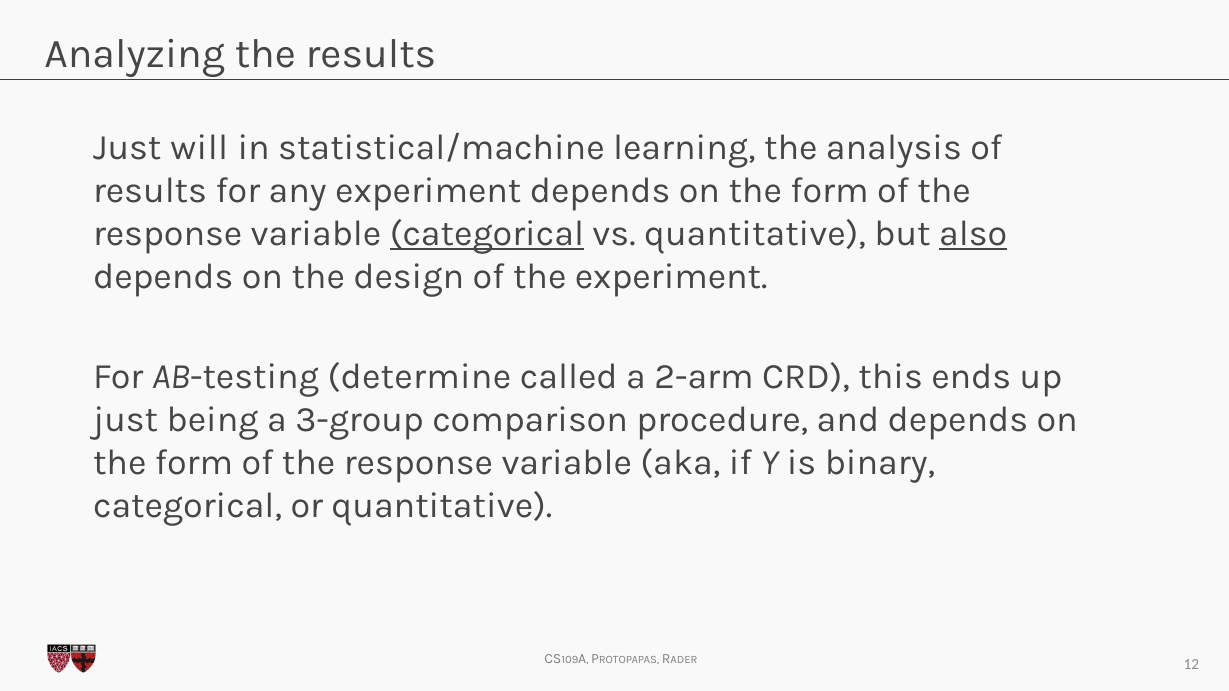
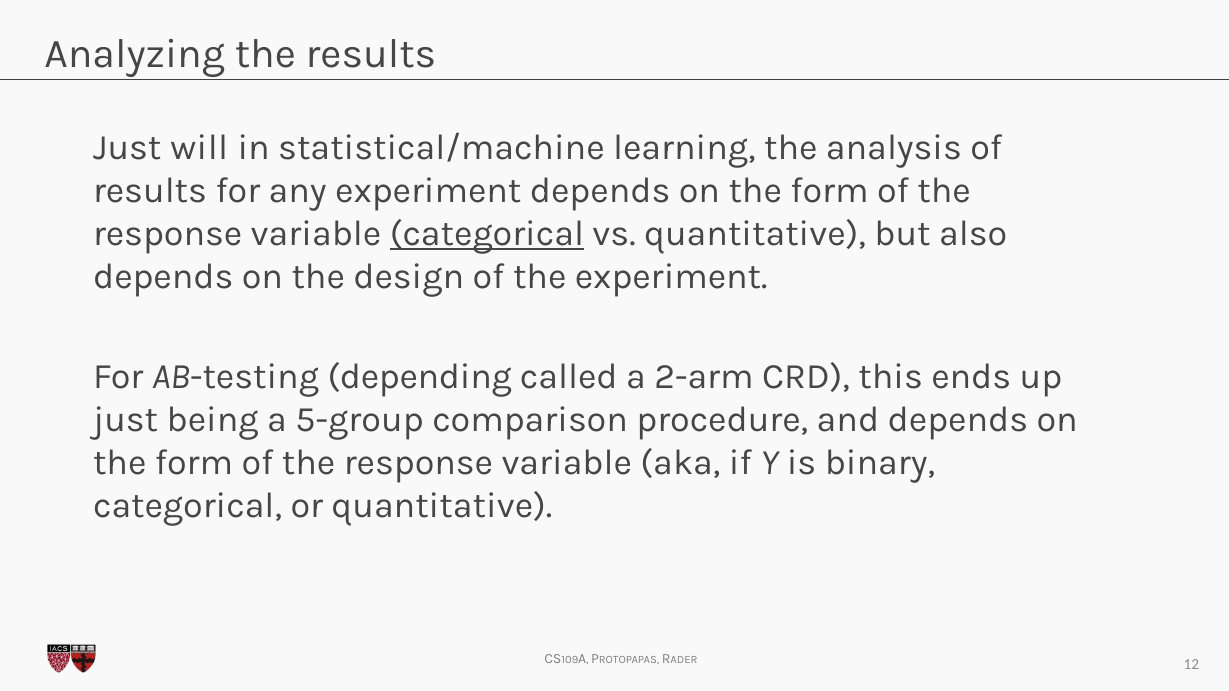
also underline: present -> none
determine: determine -> depending
3-group: 3-group -> 5-group
